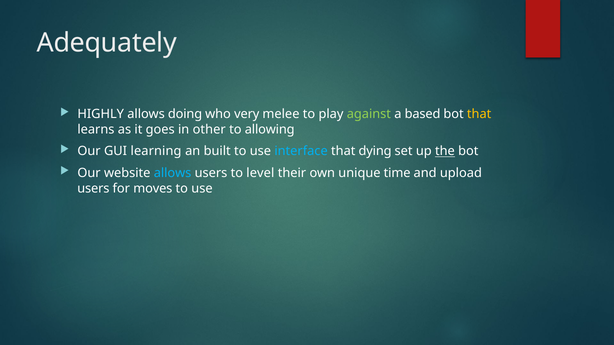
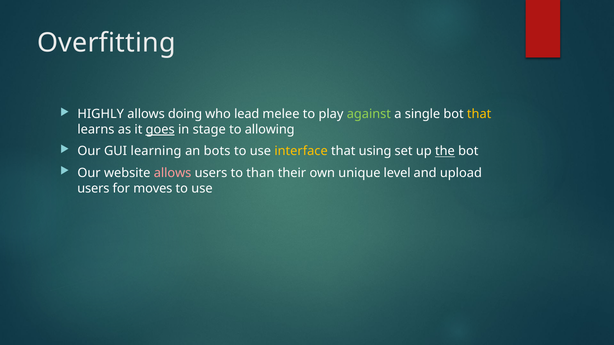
Adequately: Adequately -> Overfitting
very: very -> lead
based: based -> single
goes underline: none -> present
other: other -> stage
built: built -> bots
interface colour: light blue -> yellow
dying: dying -> using
allows at (173, 173) colour: light blue -> pink
level: level -> than
time: time -> level
